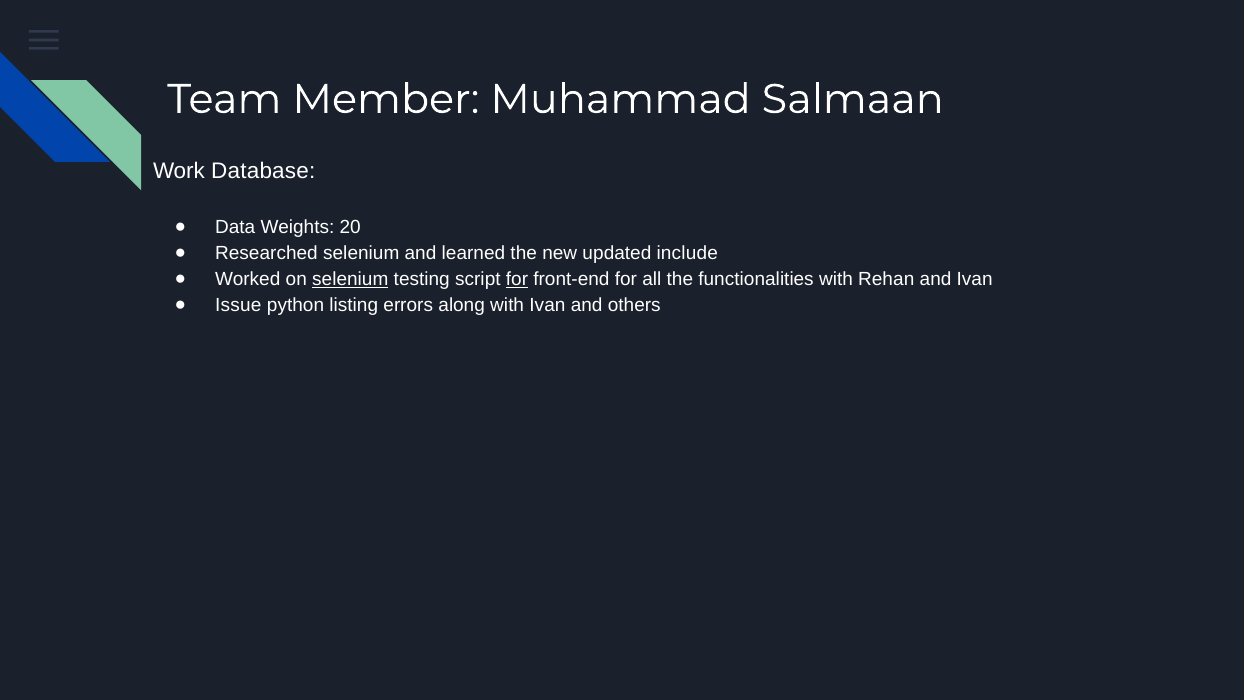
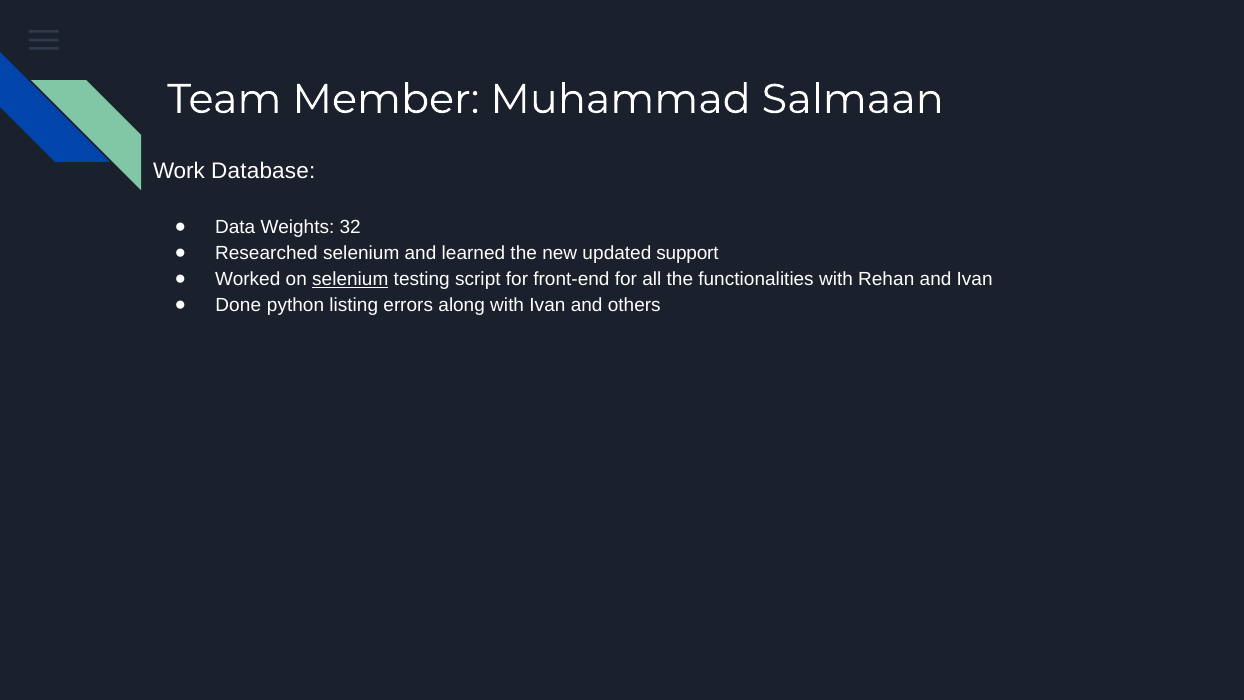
20: 20 -> 32
include: include -> support
for at (517, 279) underline: present -> none
Issue: Issue -> Done
